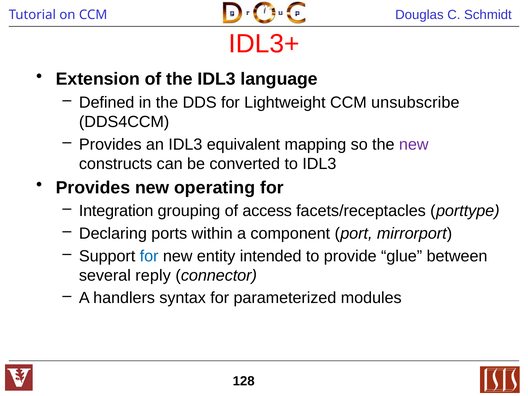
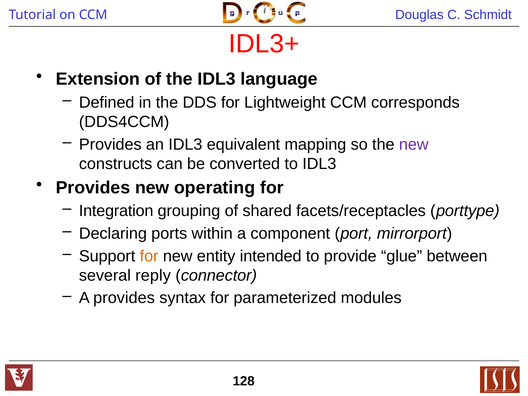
unsubscribe: unsubscribe -> corresponds
access: access -> shared
for at (149, 256) colour: blue -> orange
A handlers: handlers -> provides
